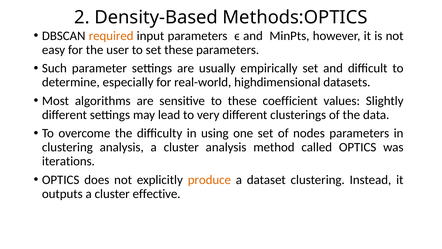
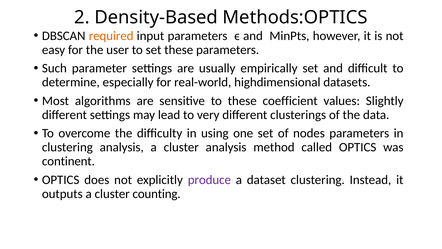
iterations: iterations -> continent
produce colour: orange -> purple
effective: effective -> counting
